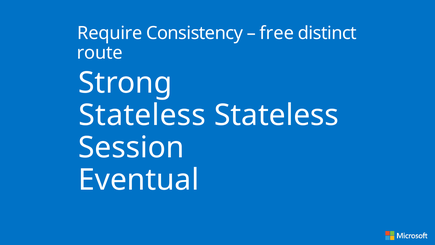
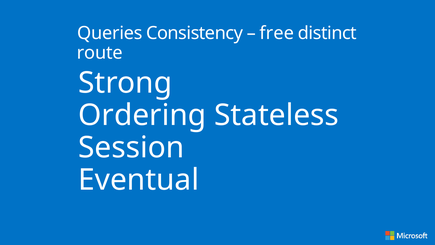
Require: Require -> Queries
Stateless at (142, 115): Stateless -> Ordering
